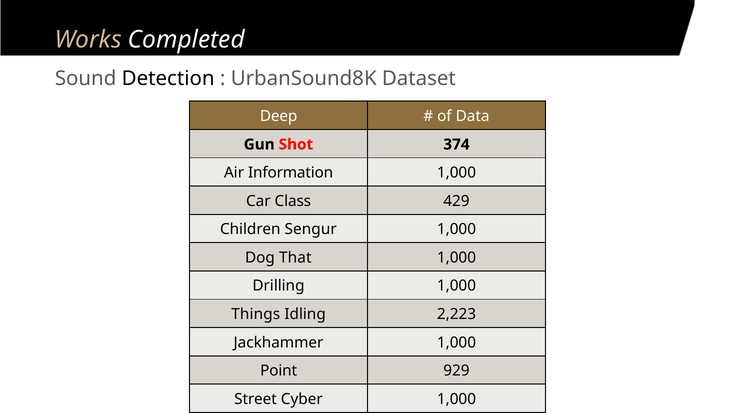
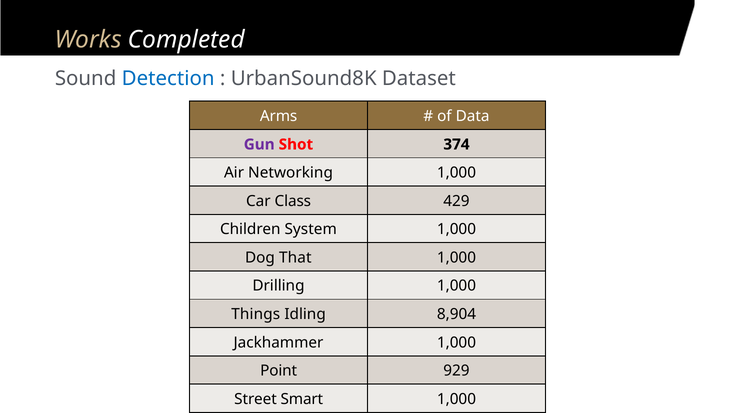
Detection colour: black -> blue
Deep: Deep -> Arms
Gun colour: black -> purple
Information: Information -> Networking
Sengur: Sengur -> System
2,223: 2,223 -> 8,904
Cyber: Cyber -> Smart
